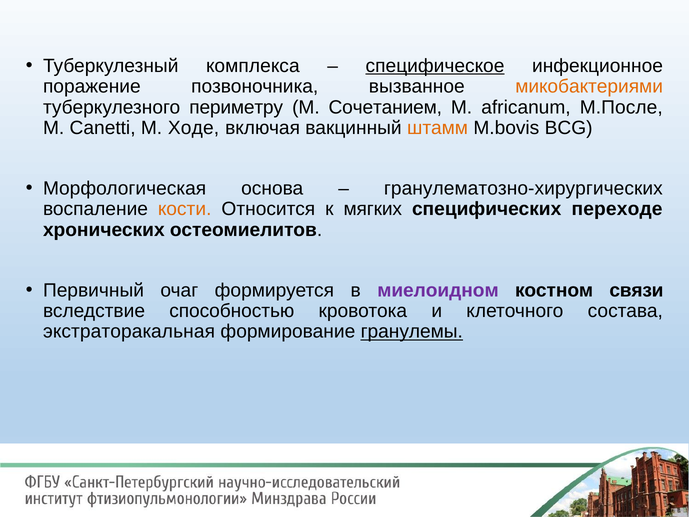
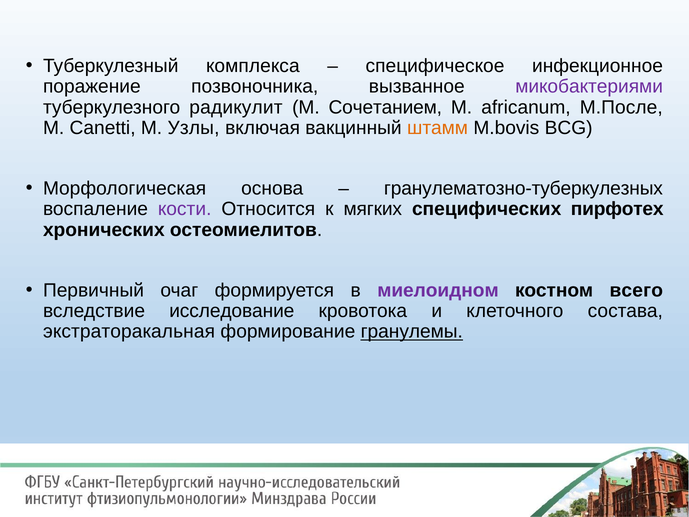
специфическое underline: present -> none
микобактериями colour: orange -> purple
периметру: периметру -> радикулит
Ходе: Ходе -> Узлы
гранулематозно-хирургических: гранулематозно-хирургических -> гранулематозно-туберкулезных
кости colour: orange -> purple
переходе: переходе -> пирфотех
связи: связи -> всего
способностью: способностью -> исследование
